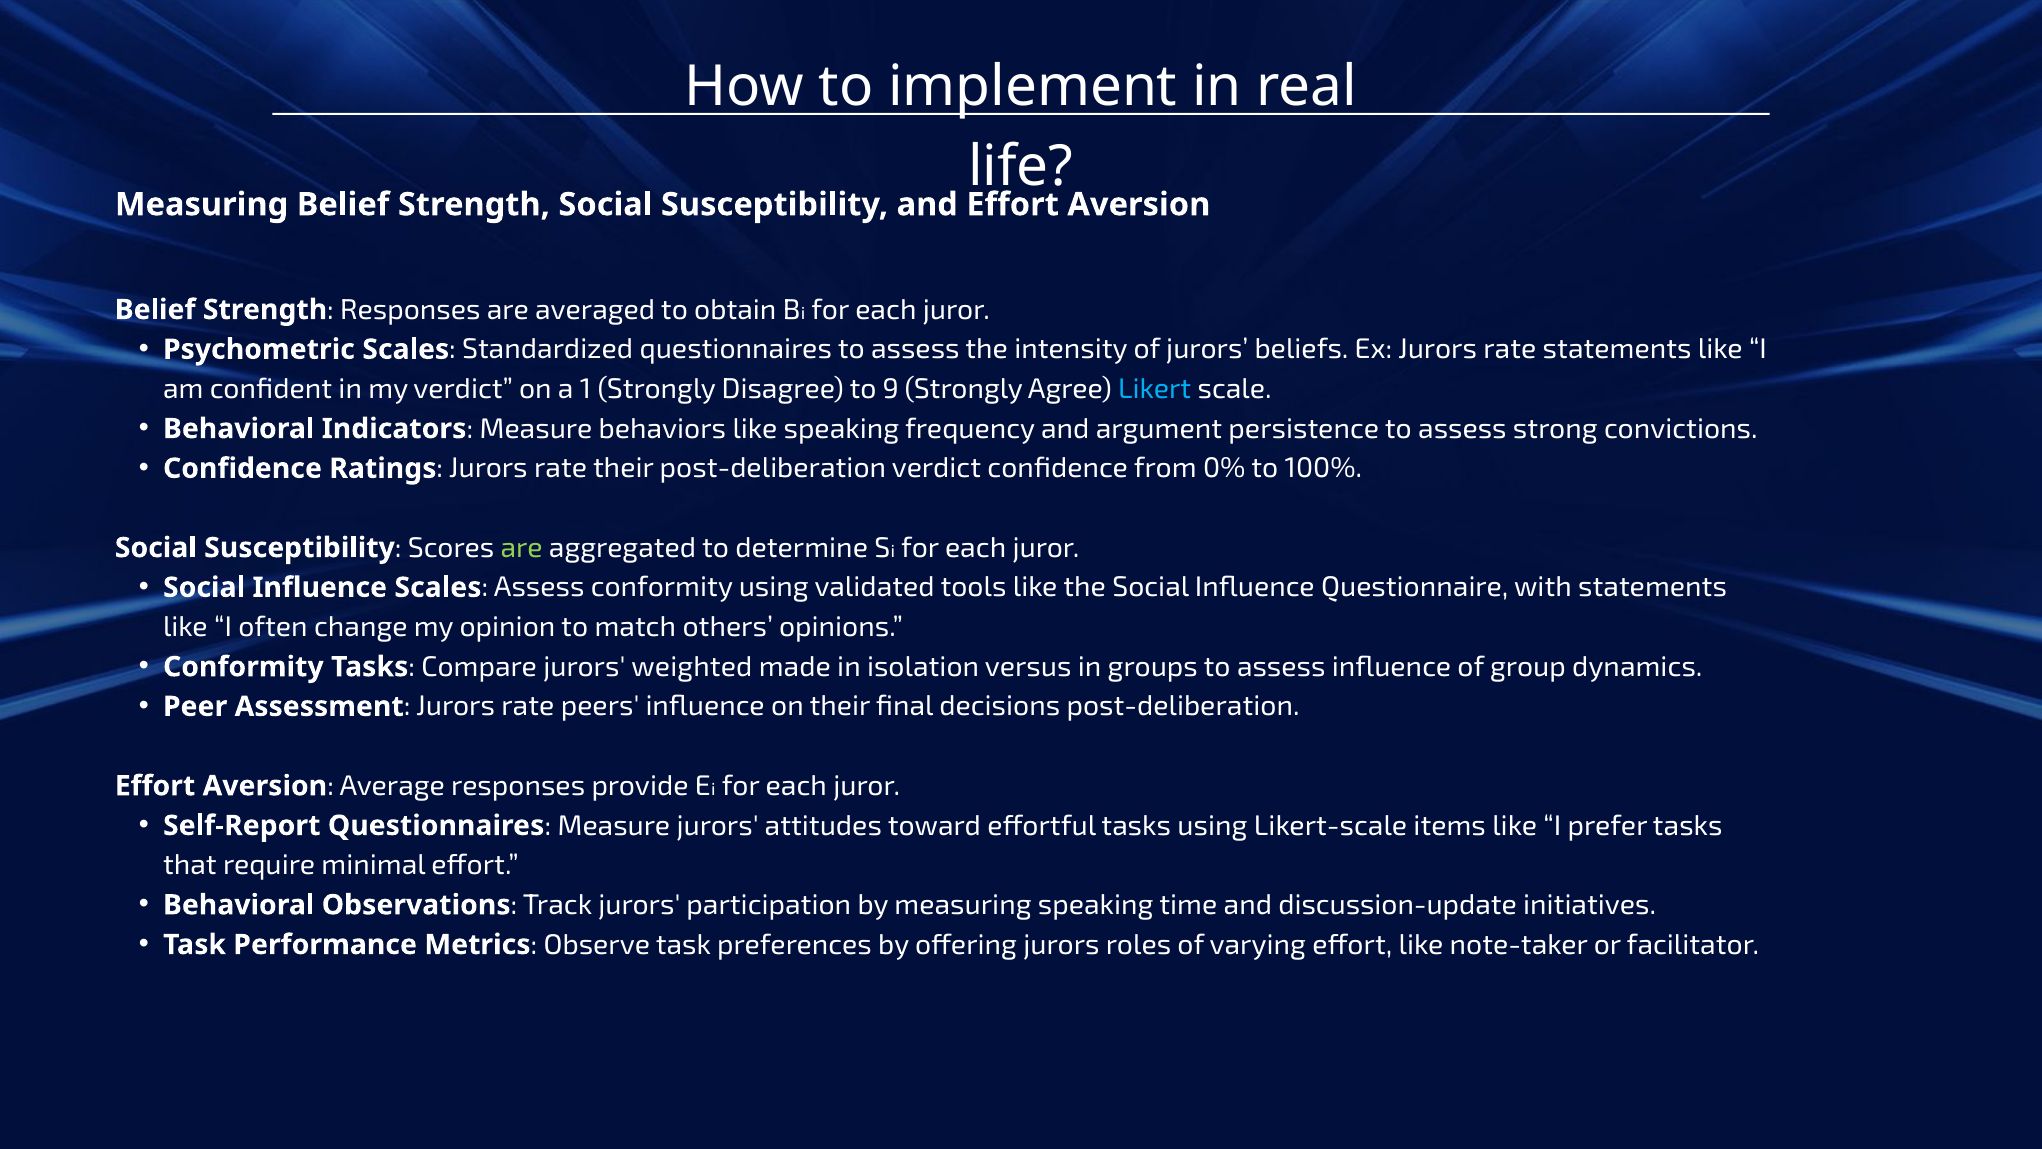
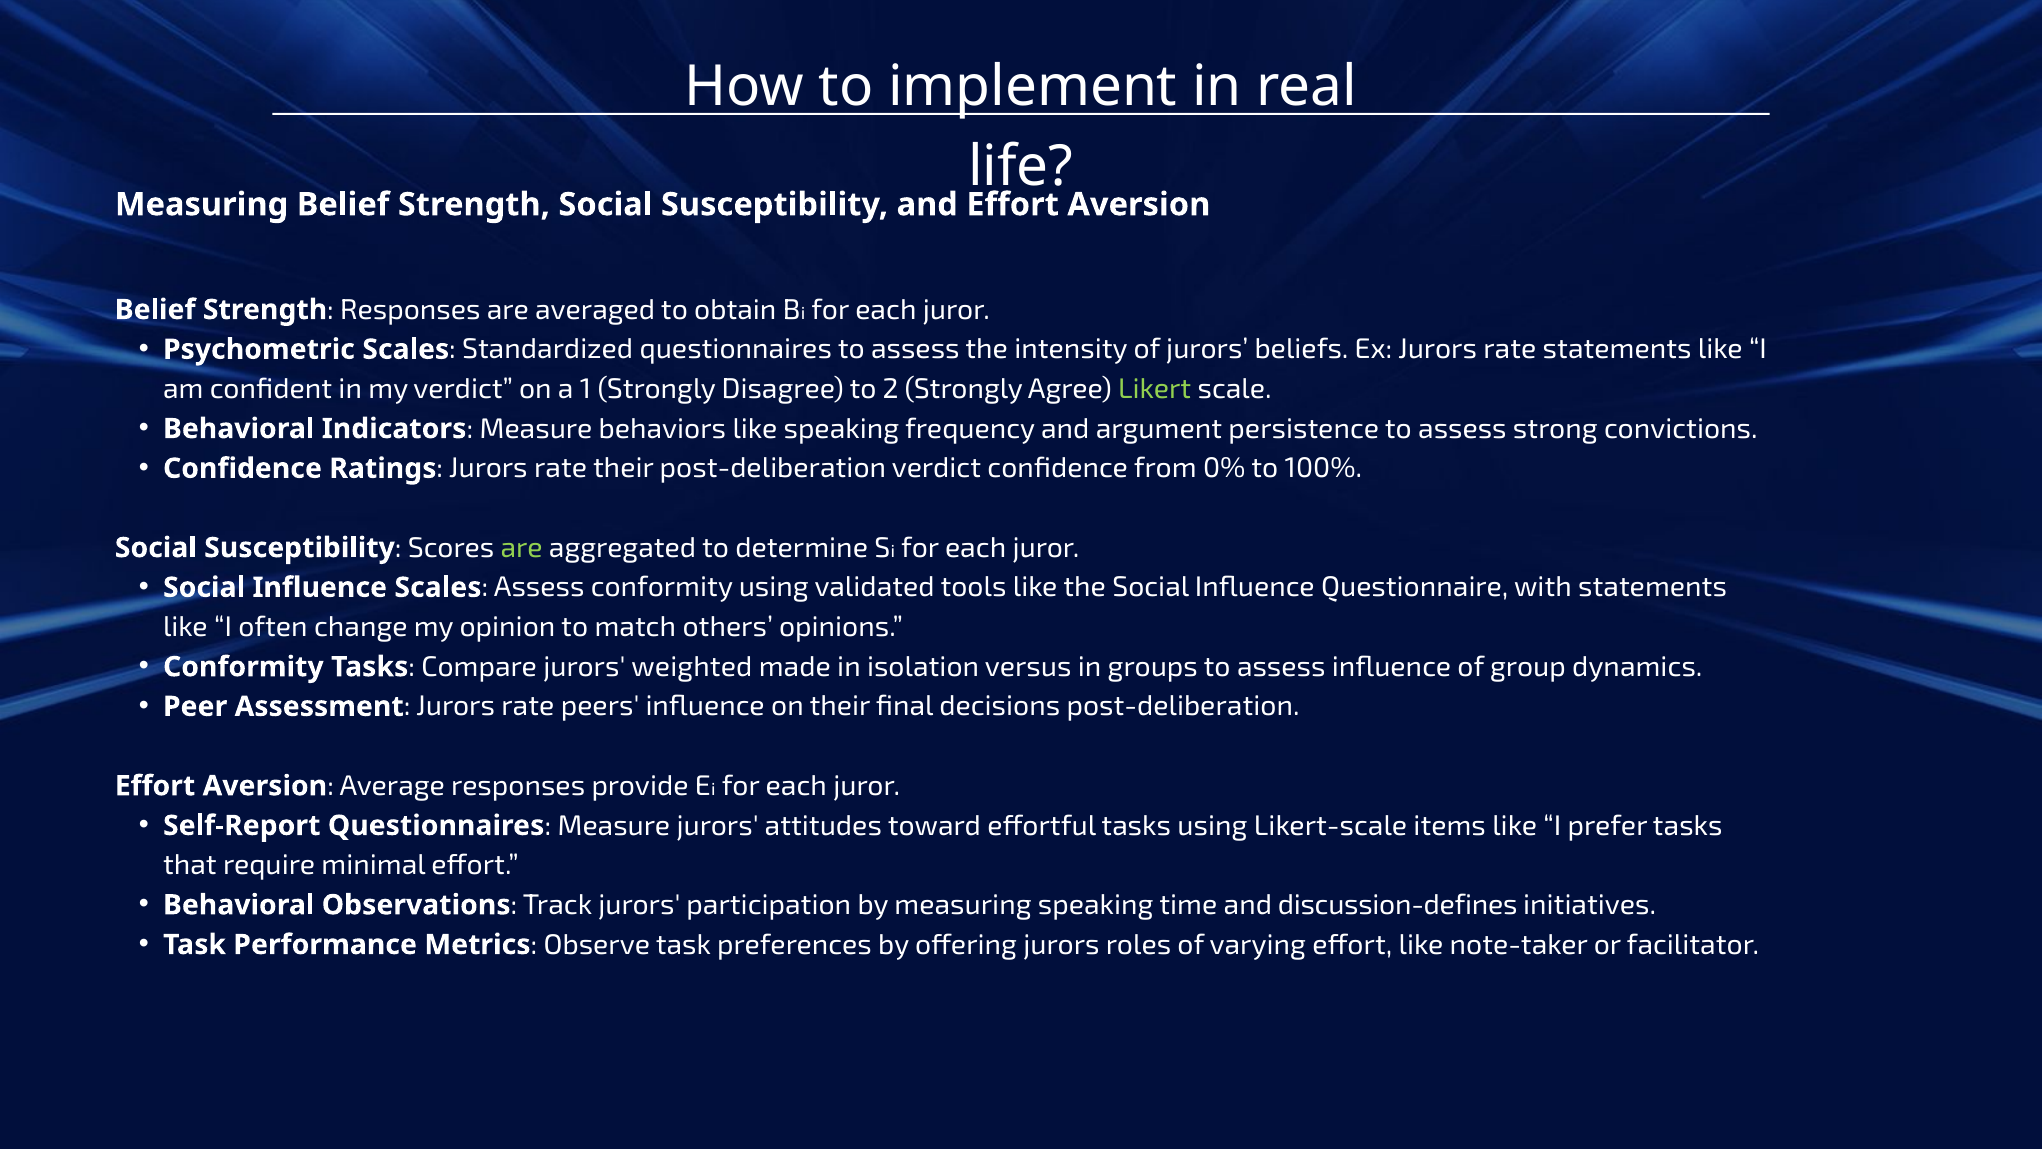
9: 9 -> 2
Likert colour: light blue -> light green
discussion-update: discussion-update -> discussion-defines
